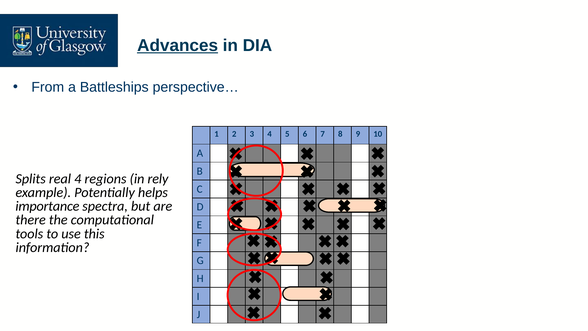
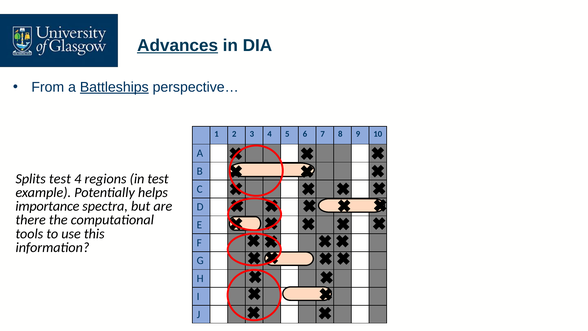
Battleships underline: none -> present
Splits real: real -> test
in rely: rely -> test
